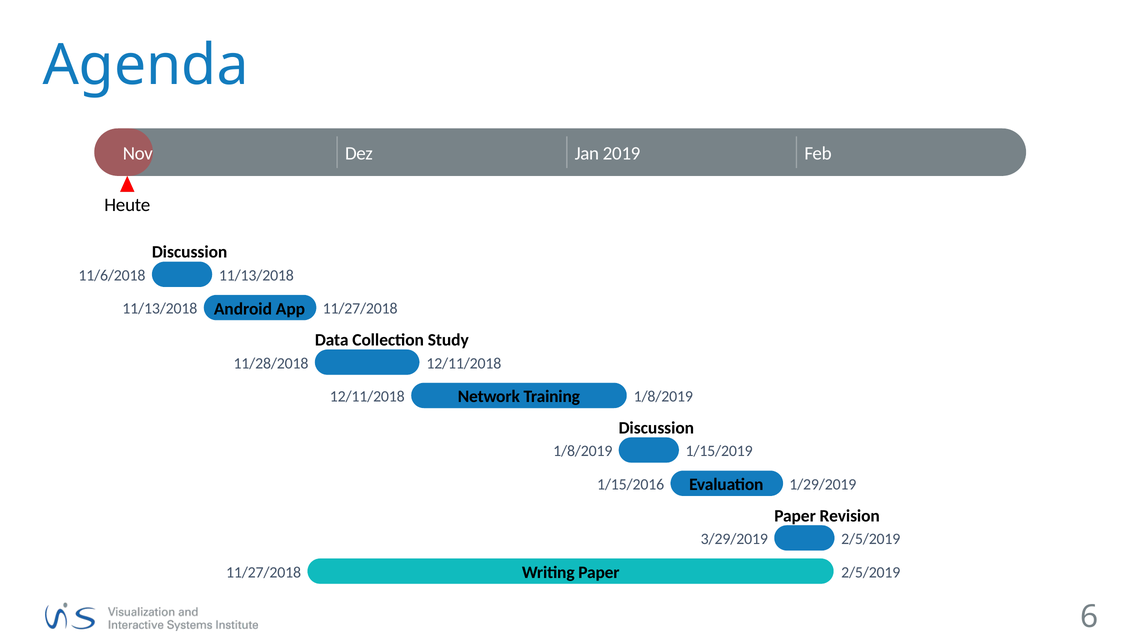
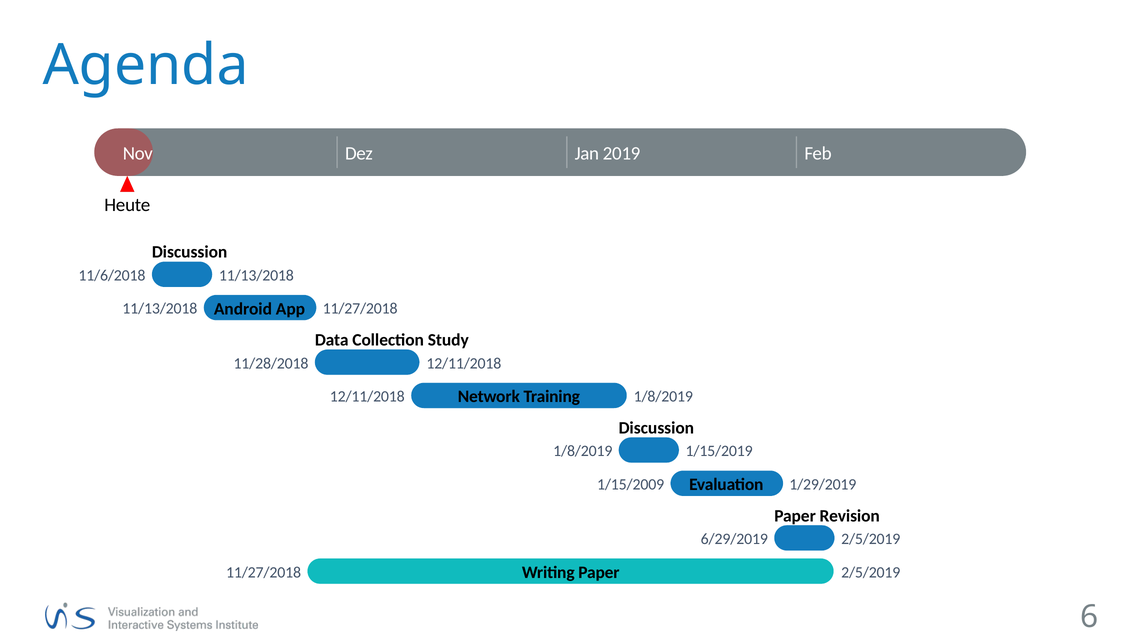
1/15/2016: 1/15/2016 -> 1/15/2009
3/29/2019: 3/29/2019 -> 6/29/2019
